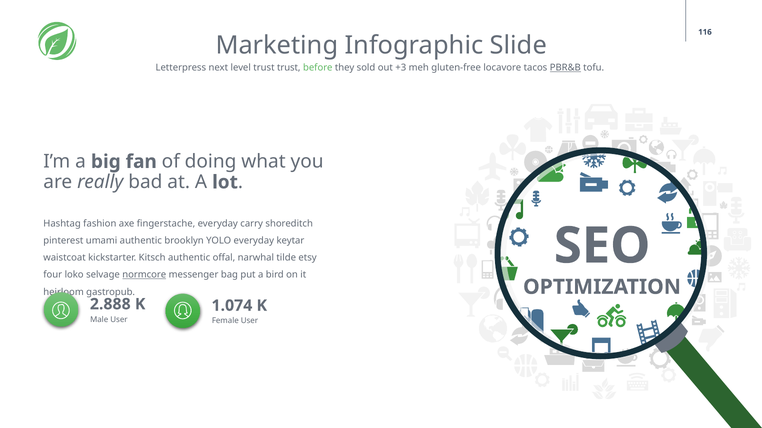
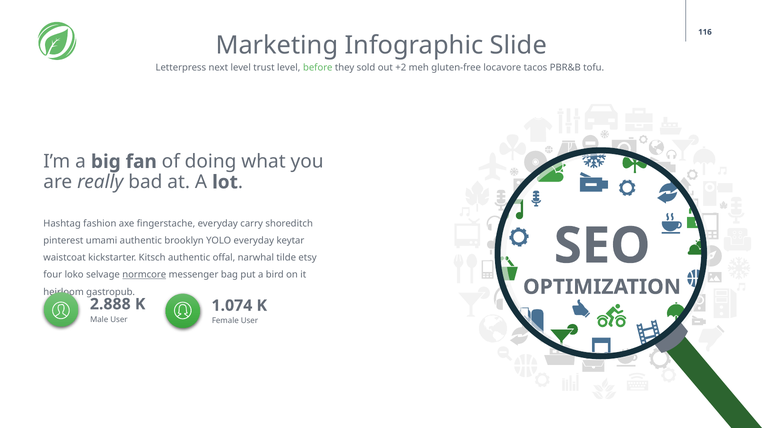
trust trust: trust -> level
+3: +3 -> +2
PBR&B underline: present -> none
